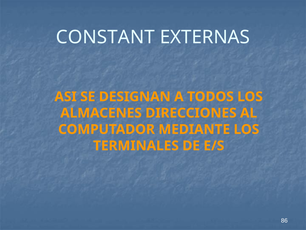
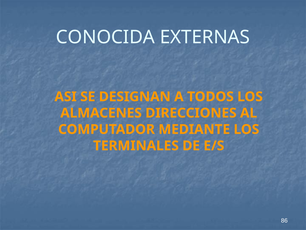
CONSTANT: CONSTANT -> CONOCIDA
